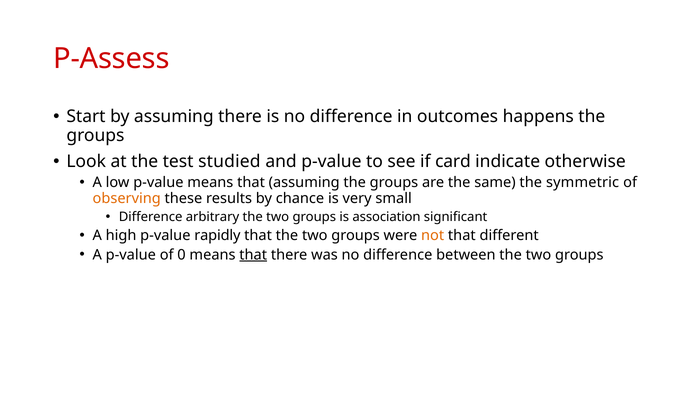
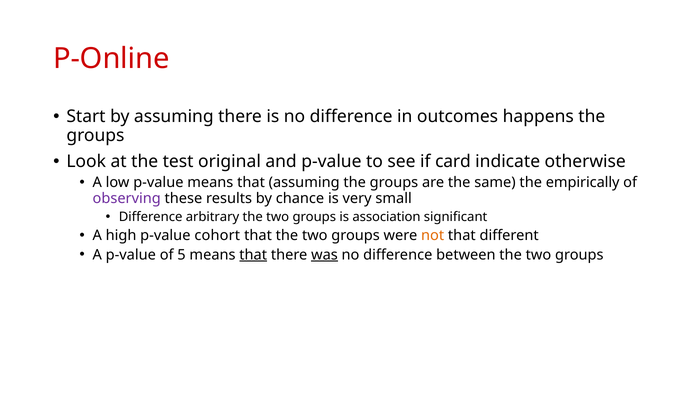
P-Assess: P-Assess -> P-Online
studied: studied -> original
symmetric: symmetric -> empirically
observing colour: orange -> purple
rapidly: rapidly -> cohort
0: 0 -> 5
was underline: none -> present
